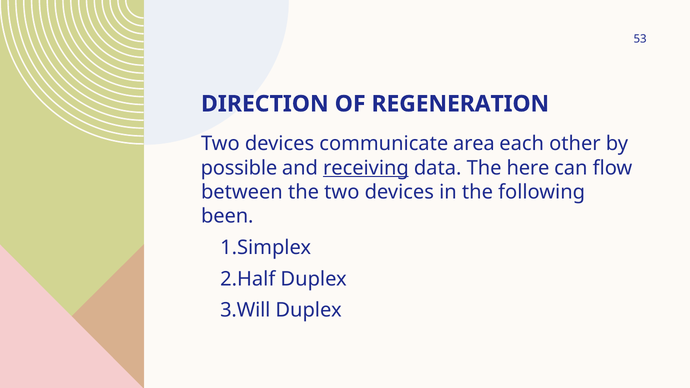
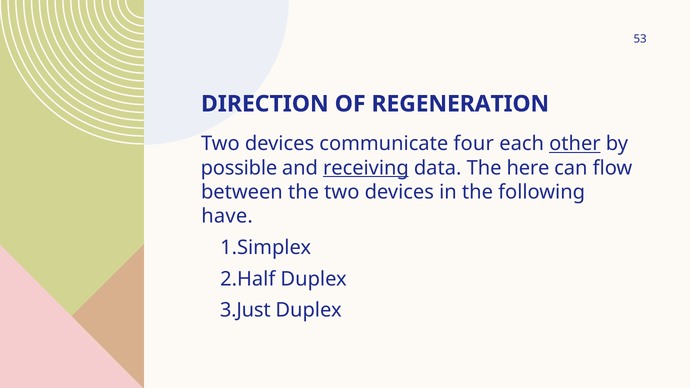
area: area -> four
other underline: none -> present
been: been -> have
3.Will: 3.Will -> 3.Just
